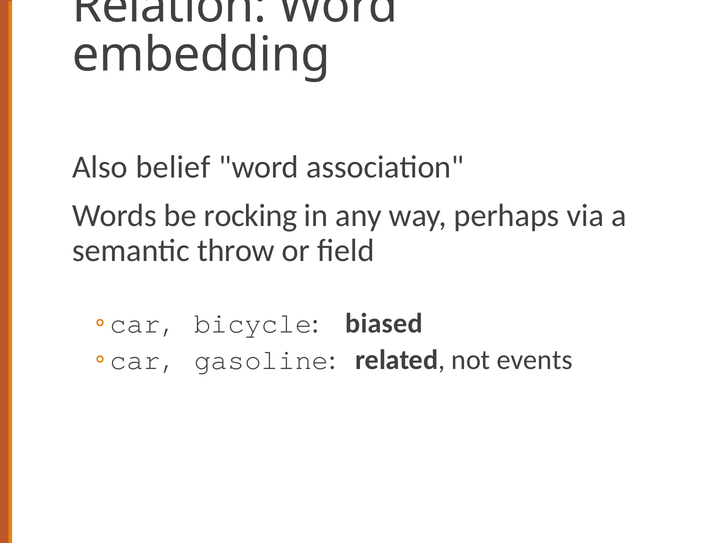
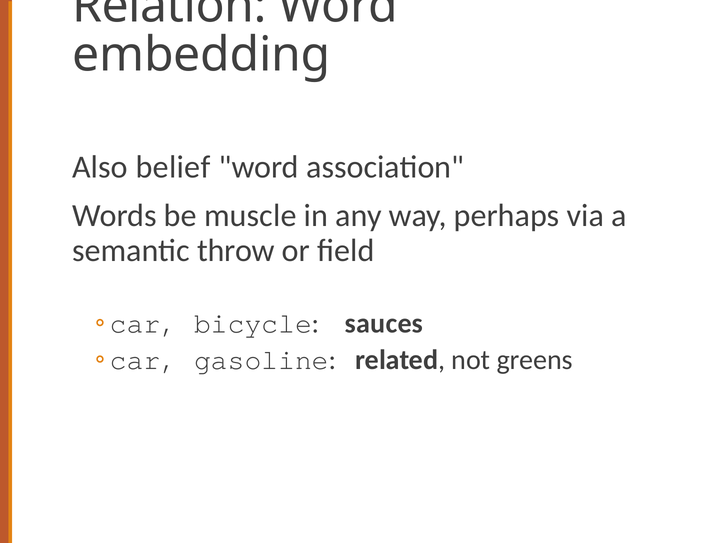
rocking: rocking -> muscle
biased: biased -> sauces
events: events -> greens
